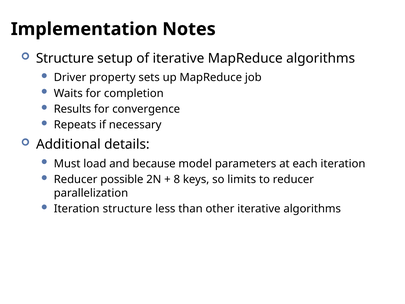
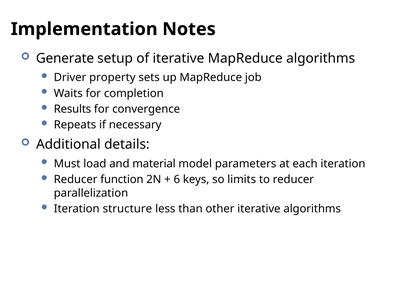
Structure at (65, 58): Structure -> Generate
because: because -> material
possible: possible -> function
8: 8 -> 6
